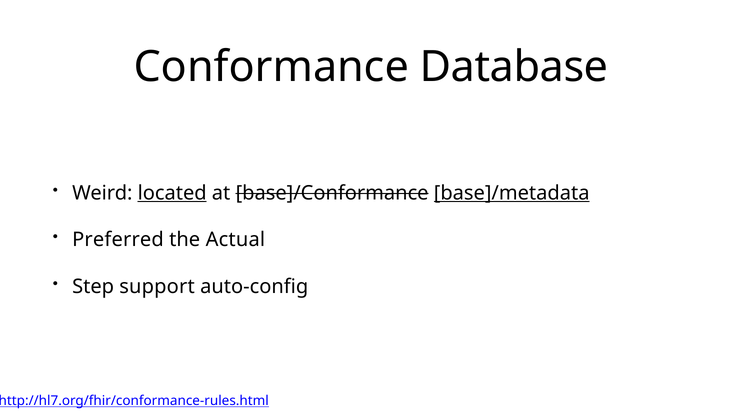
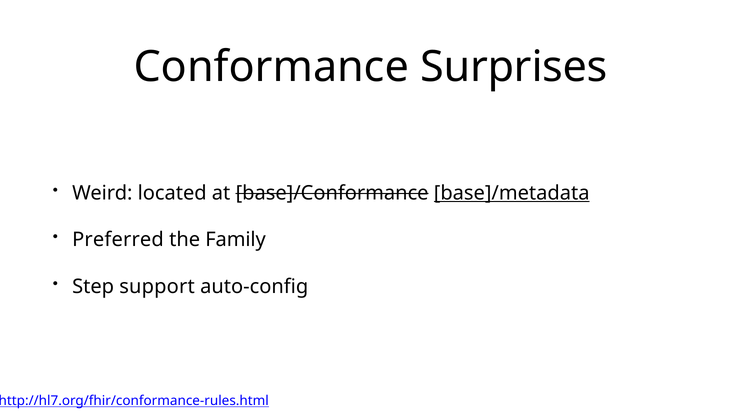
Database: Database -> Surprises
located underline: present -> none
Actual: Actual -> Family
